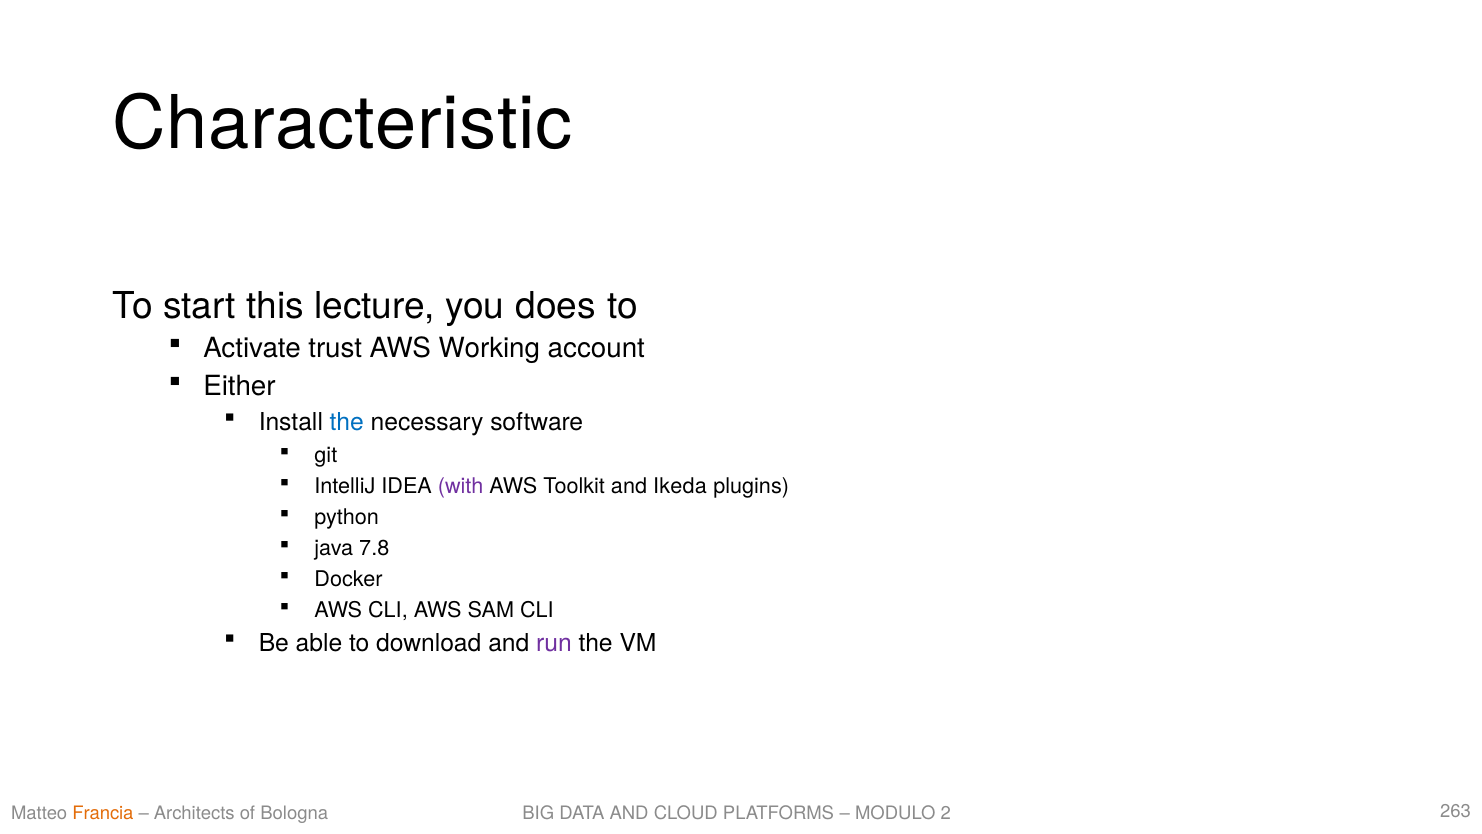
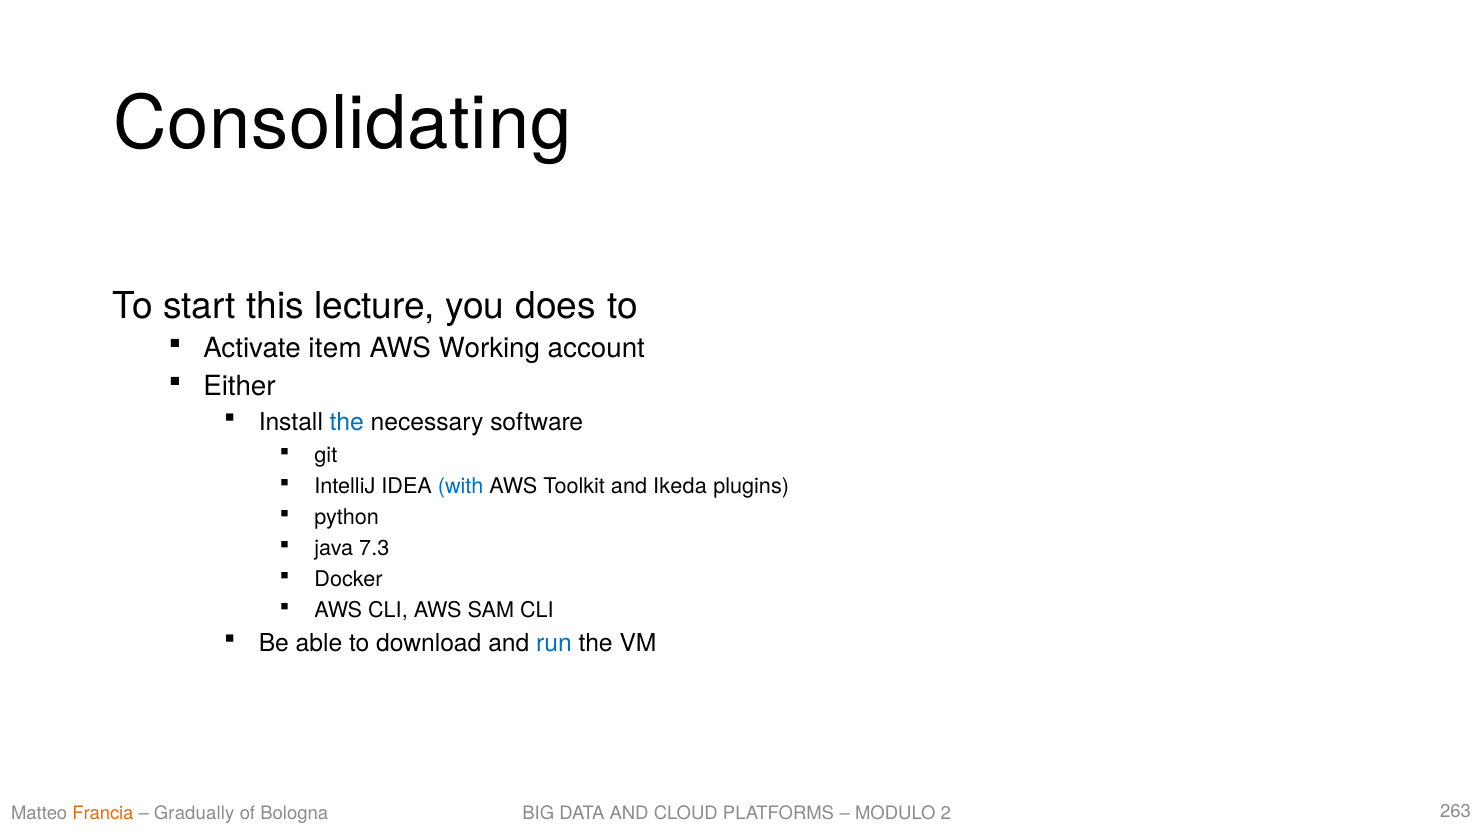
Characteristic: Characteristic -> Consolidating
trust: trust -> item
with colour: purple -> blue
7.8: 7.8 -> 7.3
run colour: purple -> blue
Architects: Architects -> Gradually
